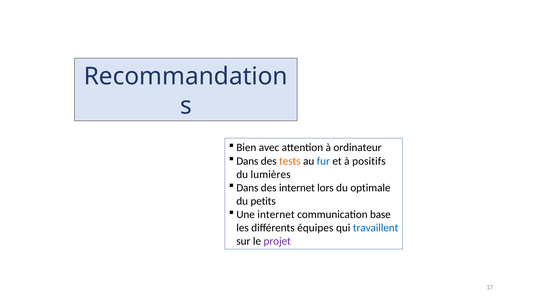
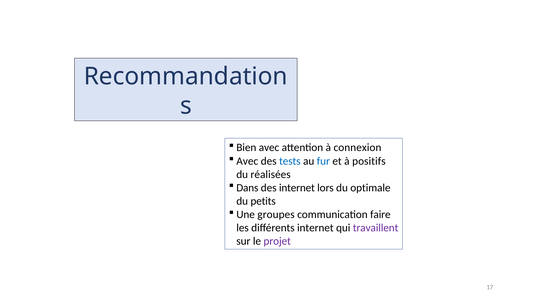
ordinateur: ordinateur -> connexion
Dans at (247, 161): Dans -> Avec
tests colour: orange -> blue
lumières: lumières -> réalisées
Une internet: internet -> groupes
base: base -> faire
différents équipes: équipes -> internet
travaillent colour: blue -> purple
